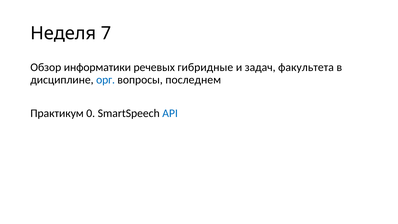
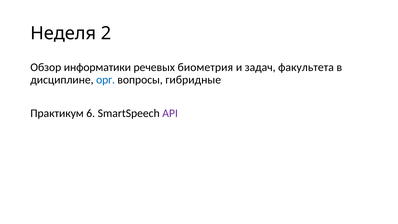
7: 7 -> 2
гибридные: гибридные -> биометрия
последнем: последнем -> гибридные
0: 0 -> 6
API colour: blue -> purple
